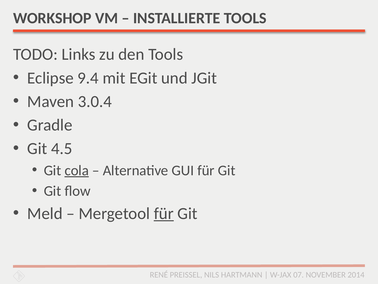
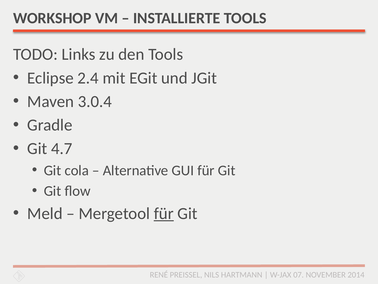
9.4: 9.4 -> 2.4
4.5: 4.5 -> 4.7
cola underline: present -> none
